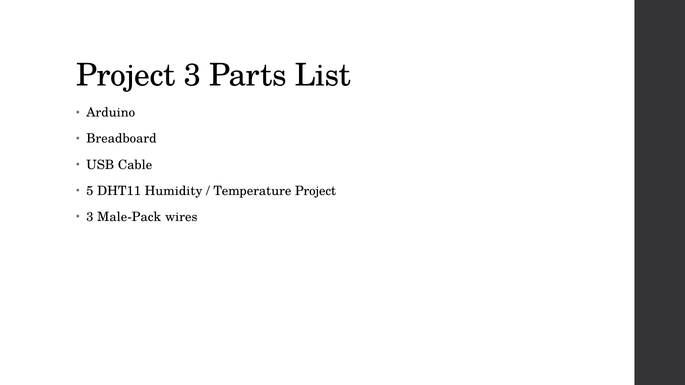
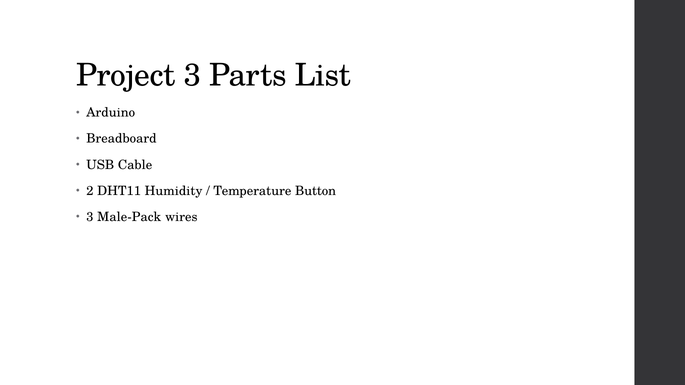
5: 5 -> 2
Temperature Project: Project -> Button
